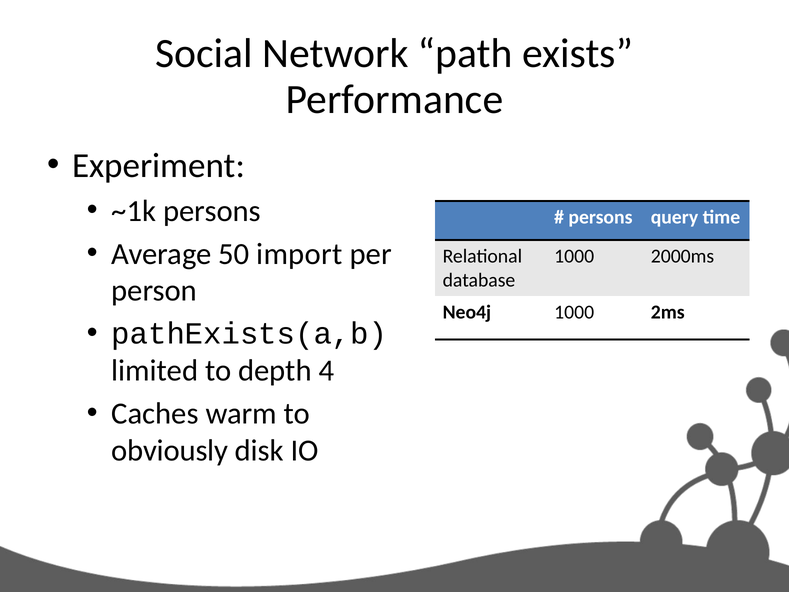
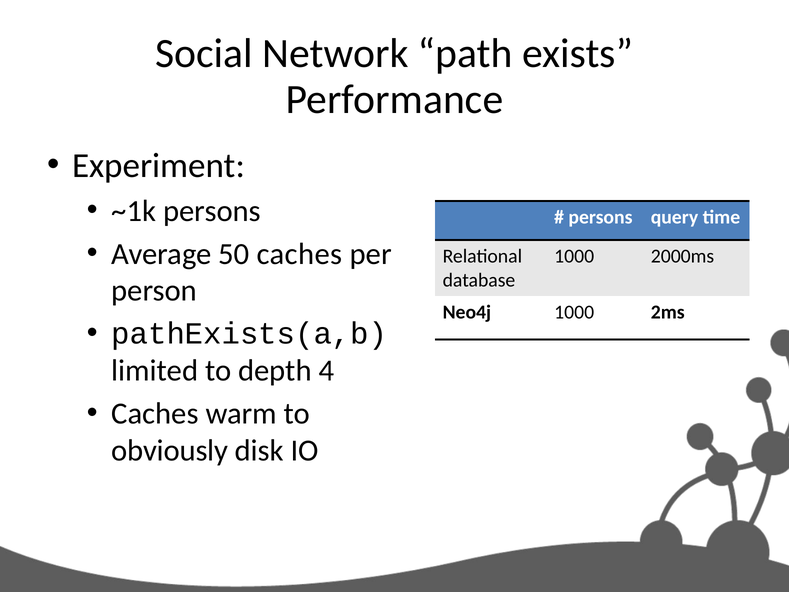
50 import: import -> caches
